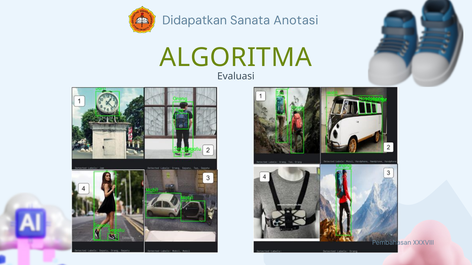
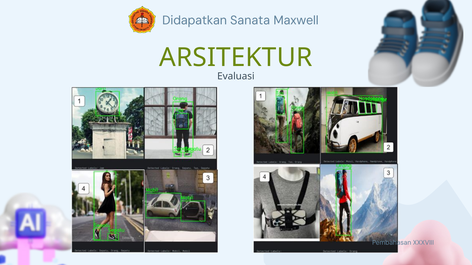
Anotasi: Anotasi -> Maxwell
ALGORITMA: ALGORITMA -> ARSITEKTUR
